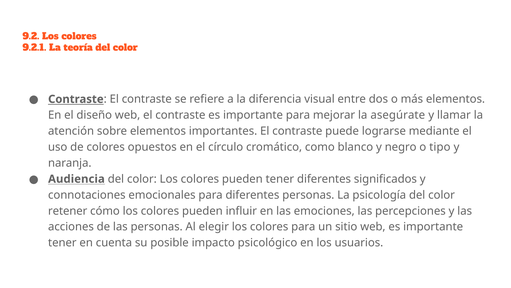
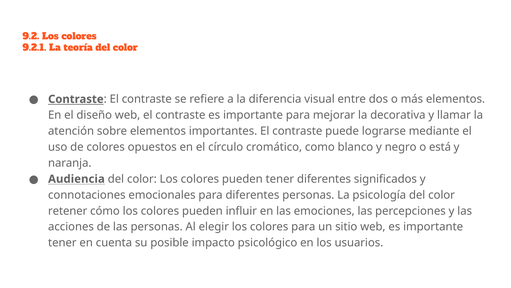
asegúrate: asegúrate -> decorativa
tipo: tipo -> está
